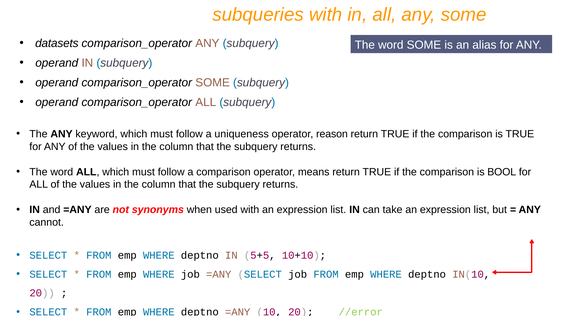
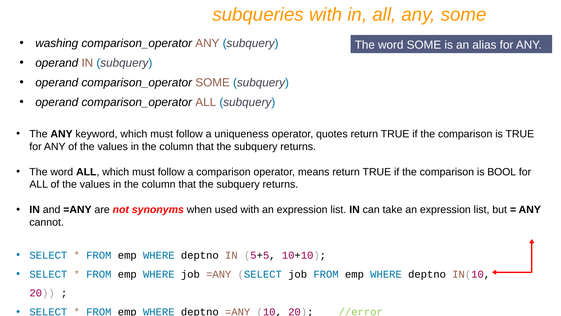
datasets: datasets -> washing
reason: reason -> quotes
